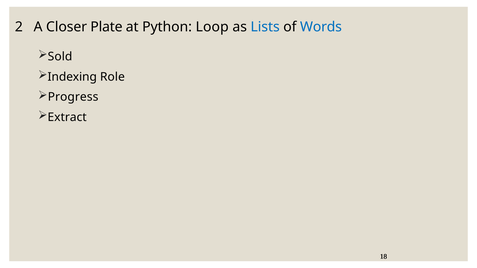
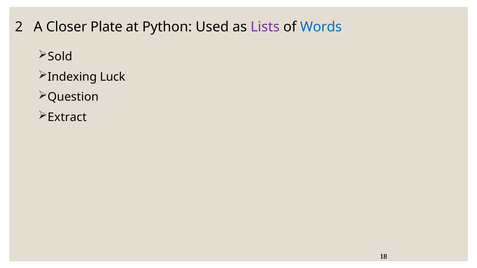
Loop: Loop -> Used
Lists colour: blue -> purple
Role: Role -> Luck
Progress: Progress -> Question
